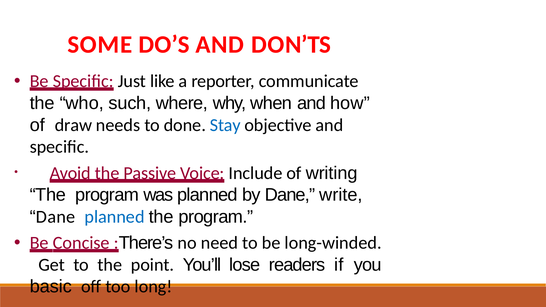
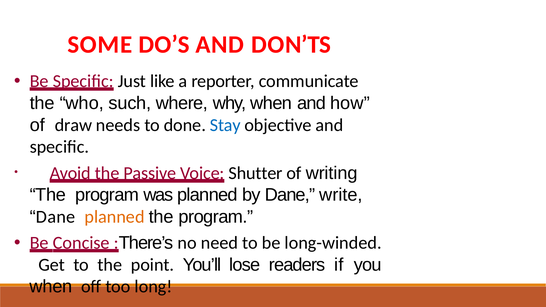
Include: Include -> Shutter
planned at (115, 217) colour: blue -> orange
basic at (51, 287): basic -> when
